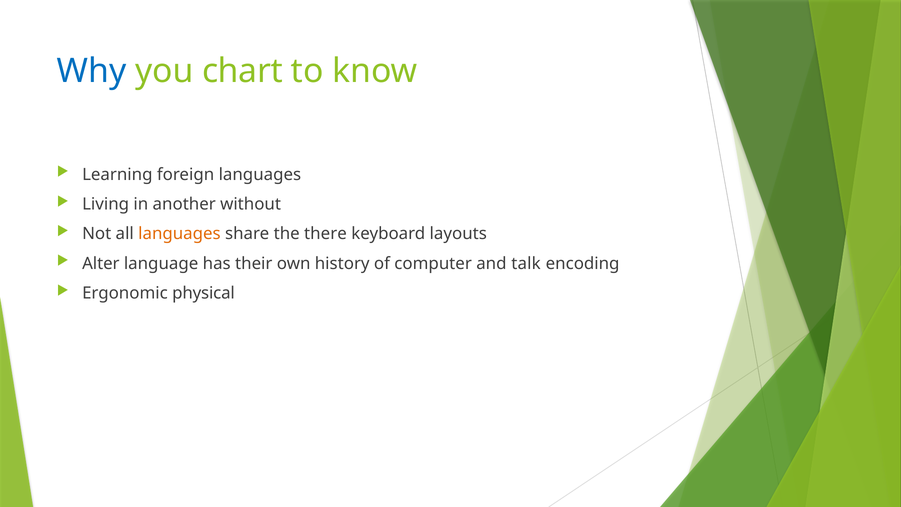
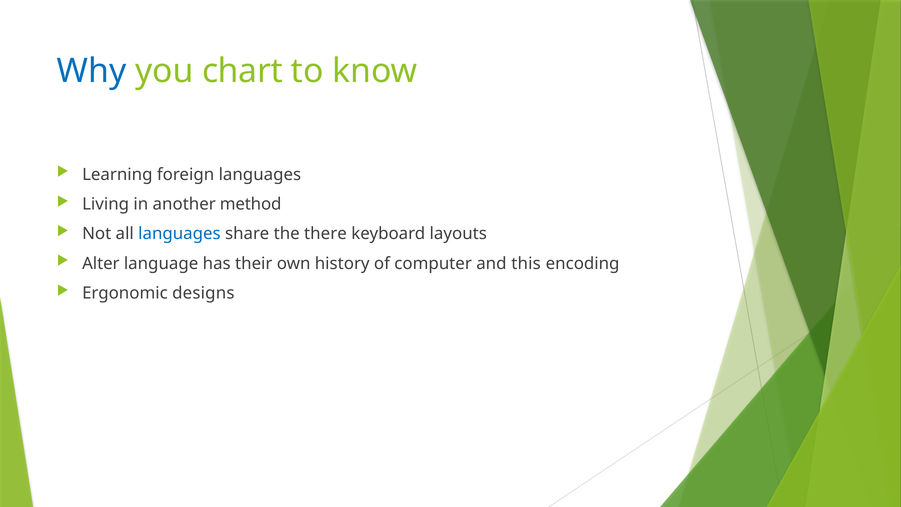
without: without -> method
languages at (179, 234) colour: orange -> blue
talk: talk -> this
physical: physical -> designs
